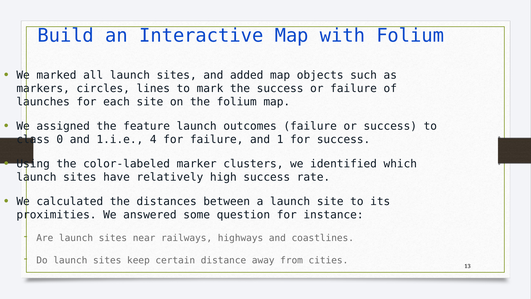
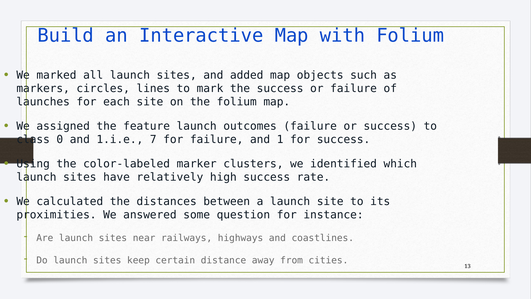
4: 4 -> 7
